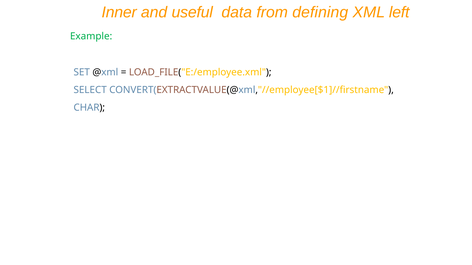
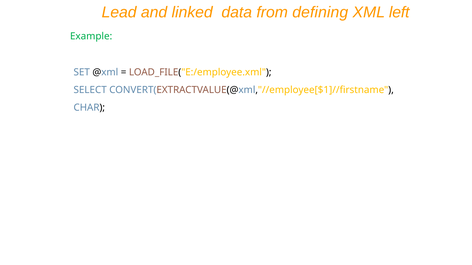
Inner: Inner -> Lead
useful: useful -> linked
